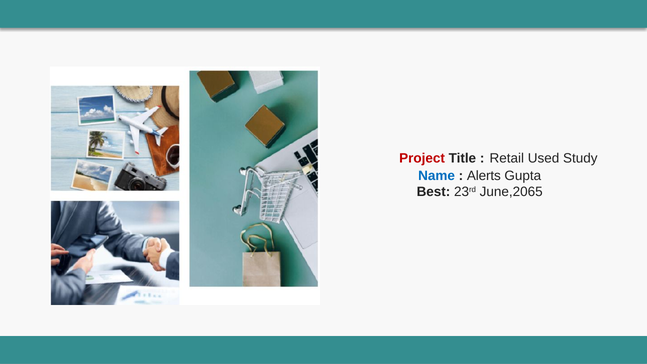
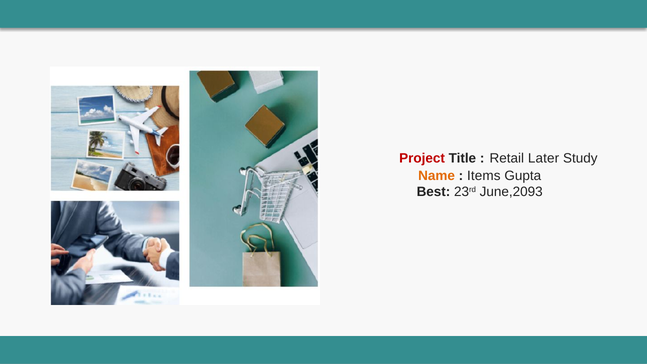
Used: Used -> Later
Name colour: blue -> orange
Alerts: Alerts -> Items
June,2065: June,2065 -> June,2093
